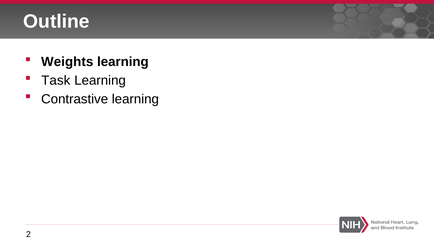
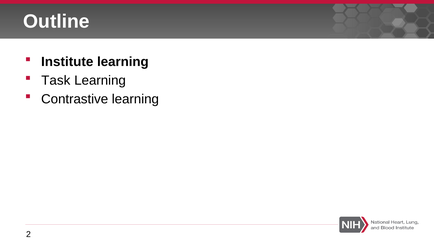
Weights: Weights -> Institute
